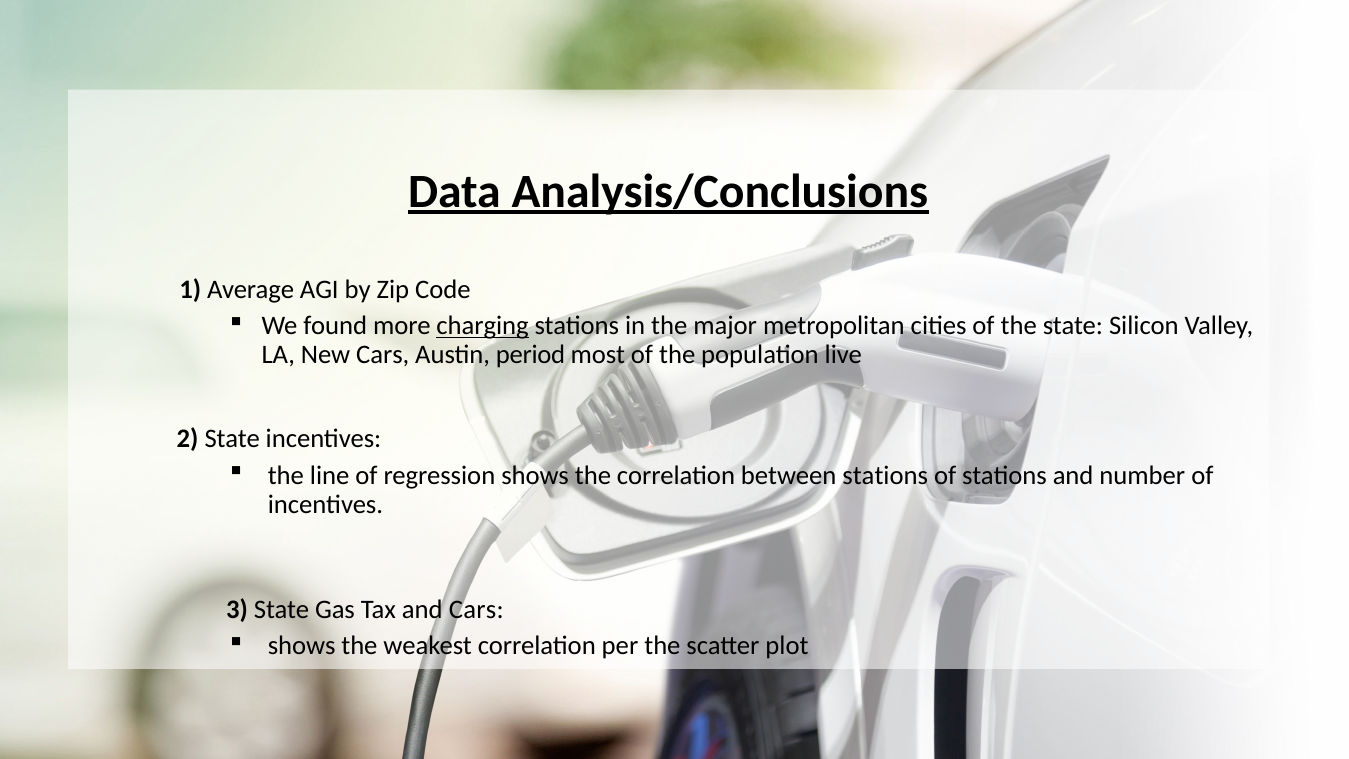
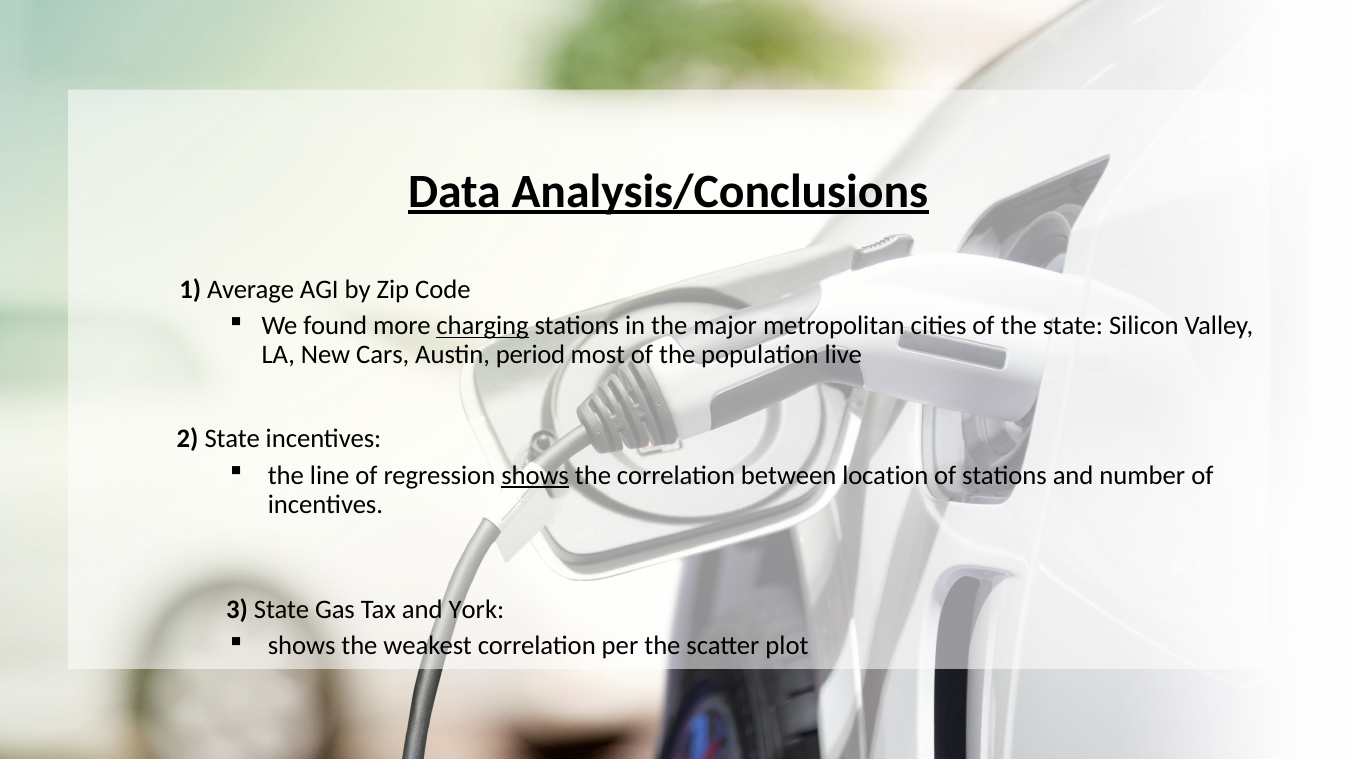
shows at (535, 475) underline: none -> present
between stations: stations -> location
and Cars: Cars -> York
